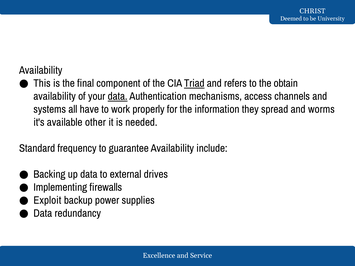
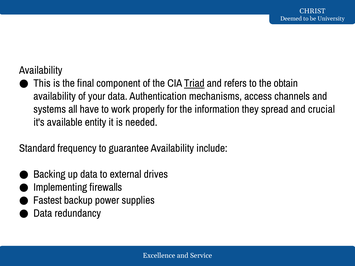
data at (118, 96) underline: present -> none
worms: worms -> crucial
other: other -> entity
Exploit: Exploit -> Fastest
